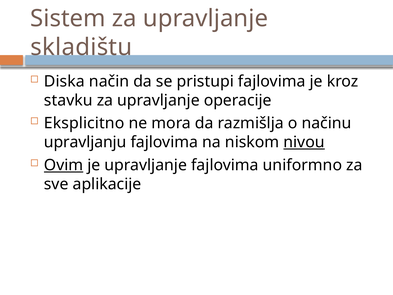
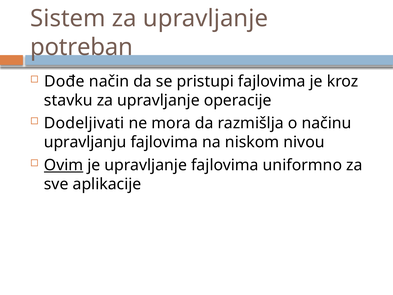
skladištu: skladištu -> potreban
Diska: Diska -> Dođe
Eksplicitno: Eksplicitno -> Dodeljivati
nivou underline: present -> none
